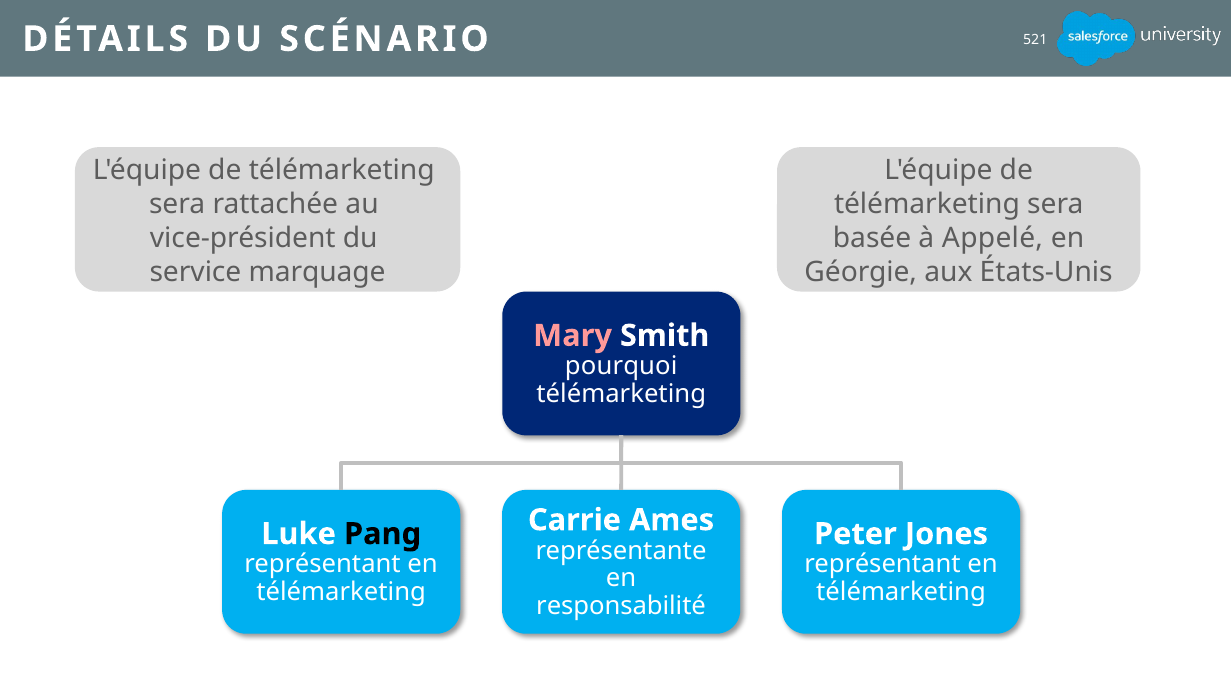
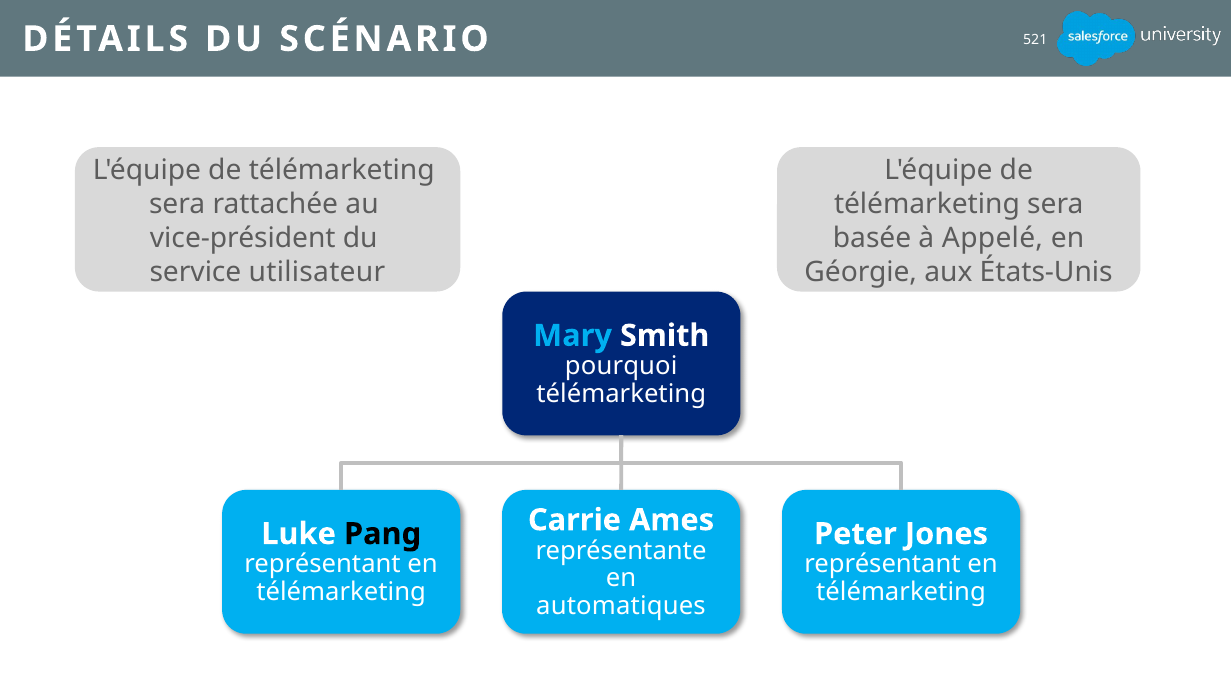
marquage: marquage -> utilisateur
Mary colour: pink -> light blue
responsabilité: responsabilité -> automatiques
